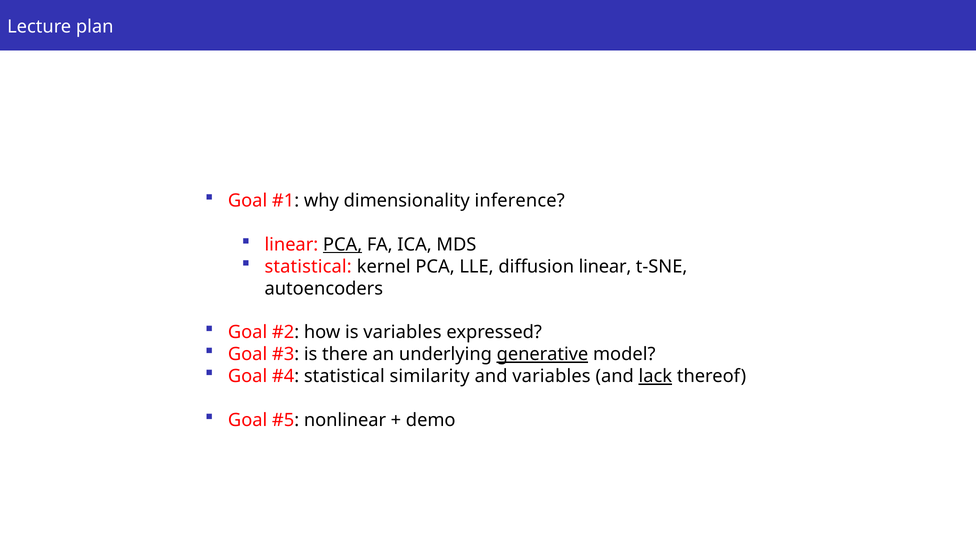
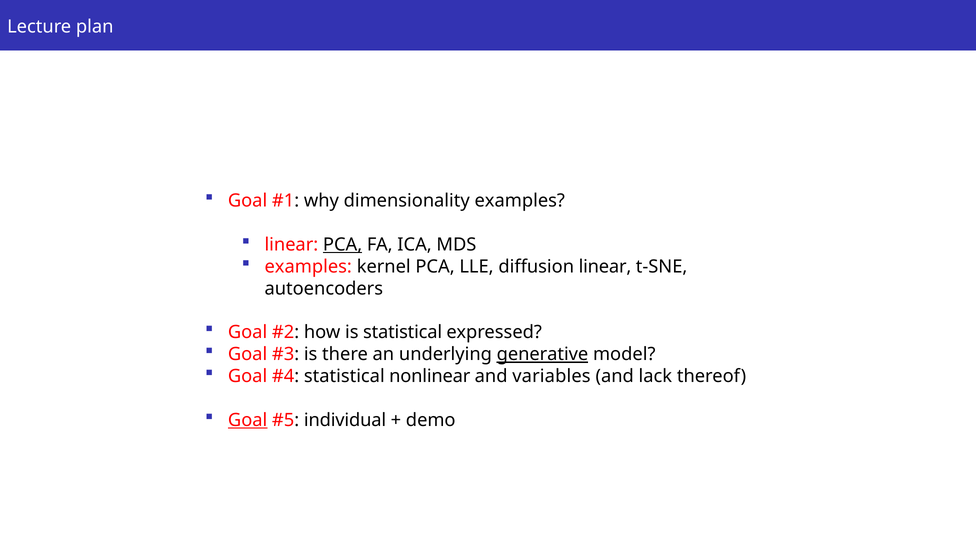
dimensionality inference: inference -> examples
statistical at (308, 267): statistical -> examples
is variables: variables -> statistical
similarity: similarity -> nonlinear
lack underline: present -> none
Goal at (248, 420) underline: none -> present
nonlinear: nonlinear -> individual
